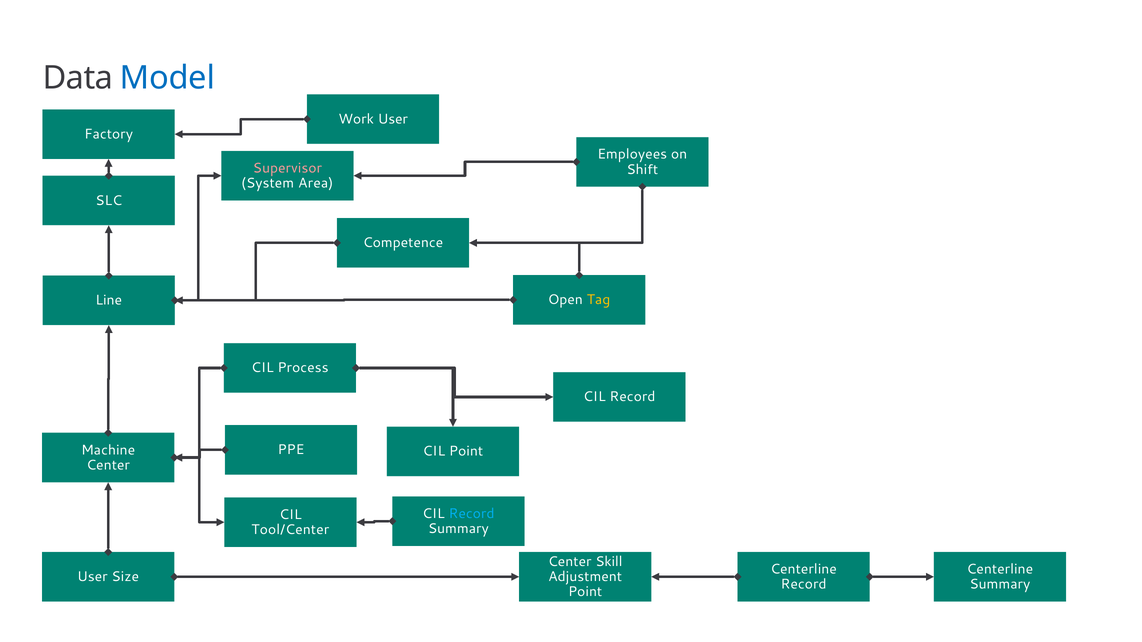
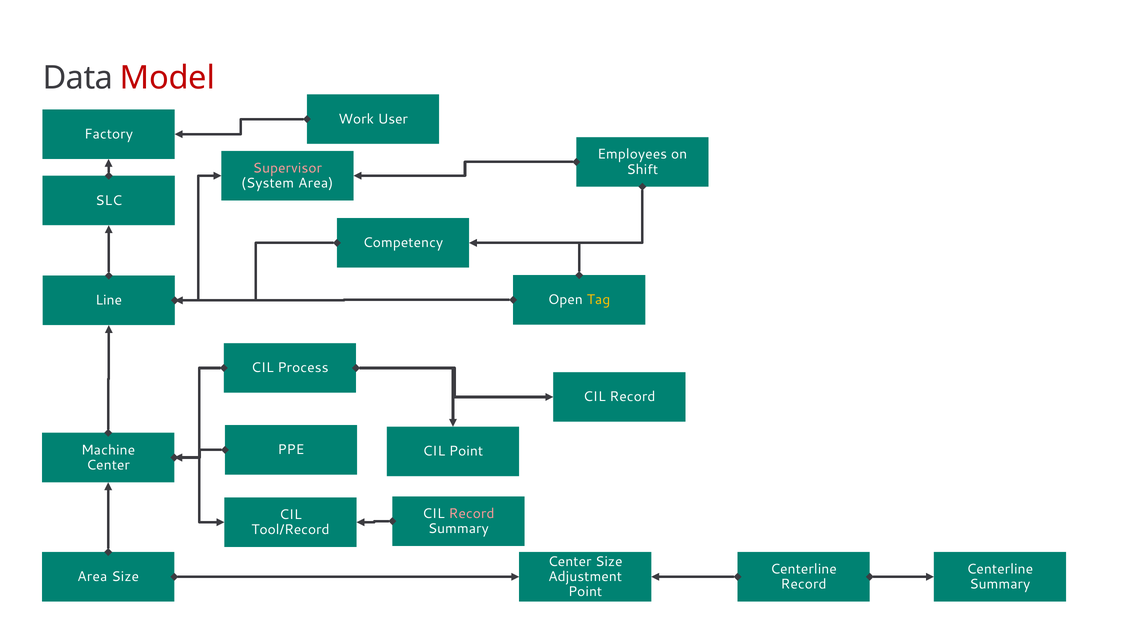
Model colour: blue -> red
Competence: Competence -> Competency
Record at (472, 514) colour: light blue -> pink
Tool/Center: Tool/Center -> Tool/Record
Center Skill: Skill -> Size
User at (92, 577): User -> Area
